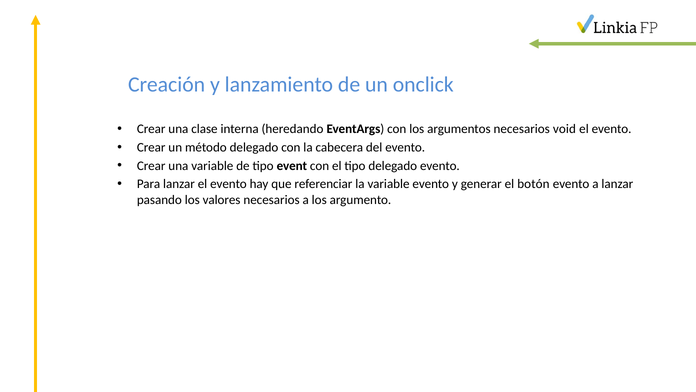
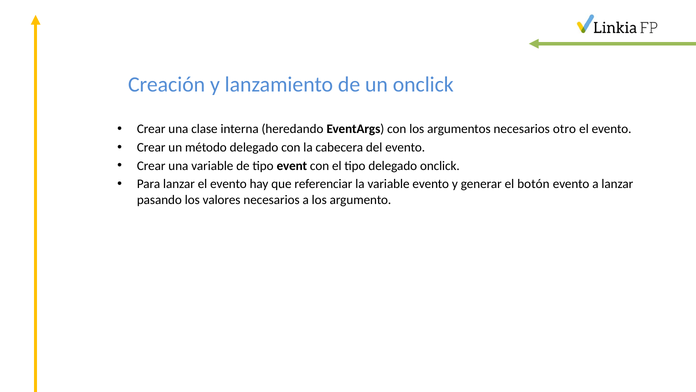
void: void -> otro
delegado evento: evento -> onclick
